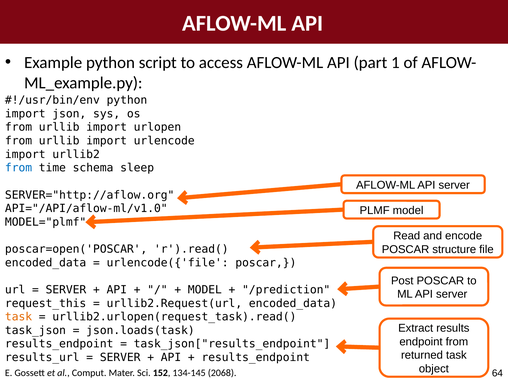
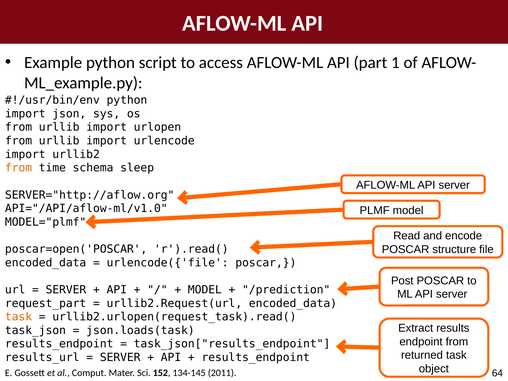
from at (19, 168) colour: blue -> orange
request_this: request_this -> request_part
2068: 2068 -> 2011
